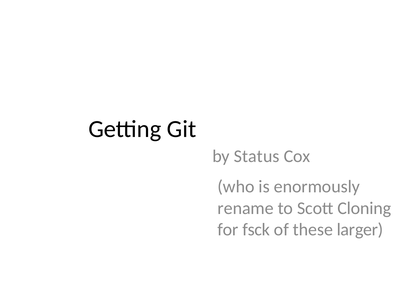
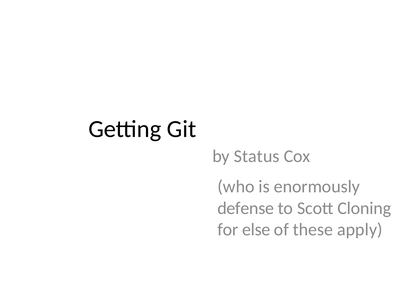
rename: rename -> defense
fsck: fsck -> else
larger: larger -> apply
